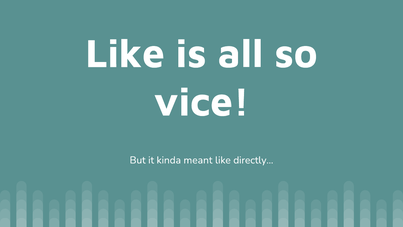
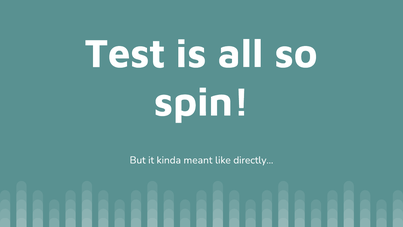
Like at (125, 54): Like -> Test
vice: vice -> spin
